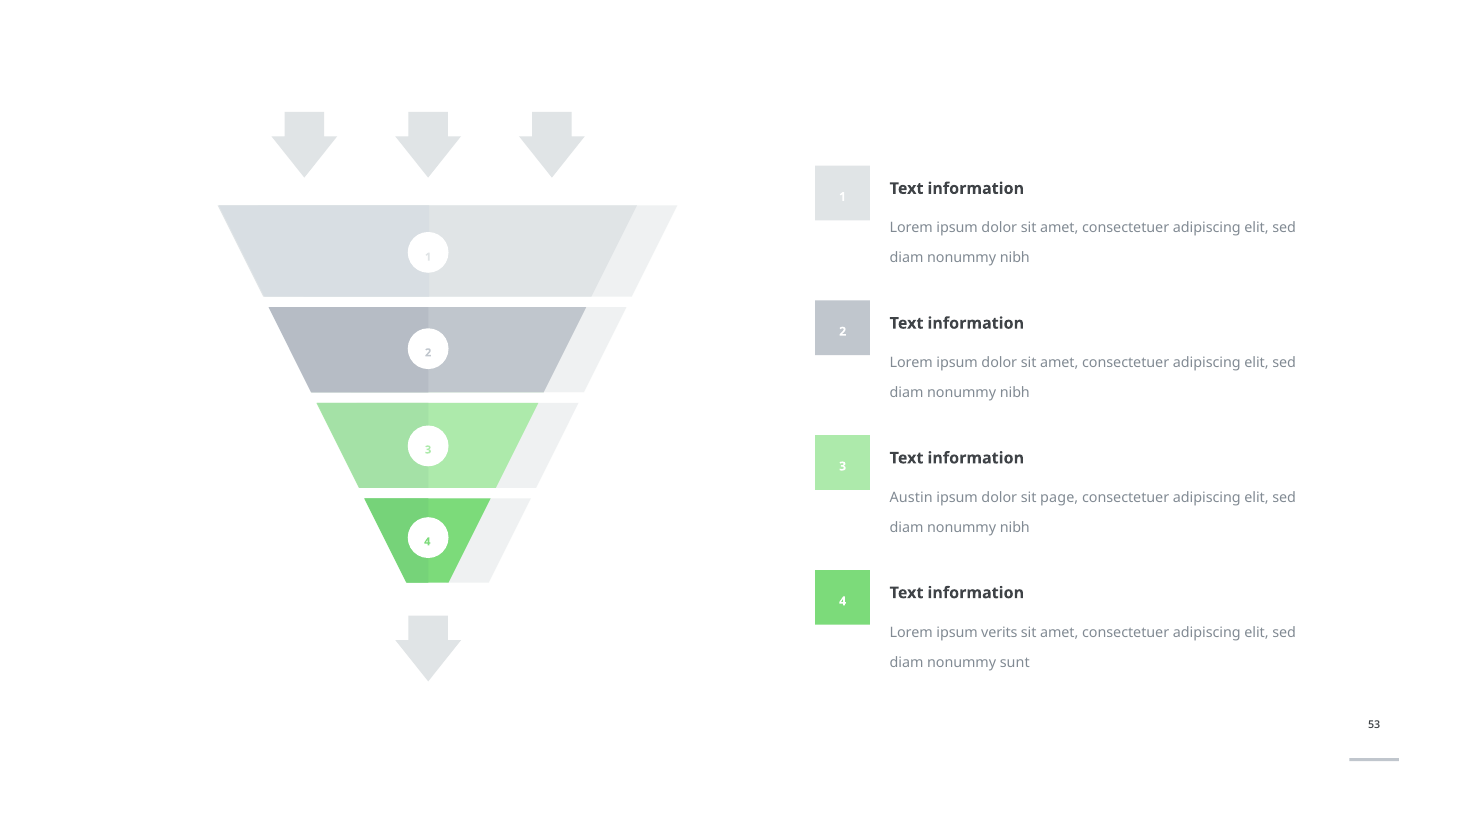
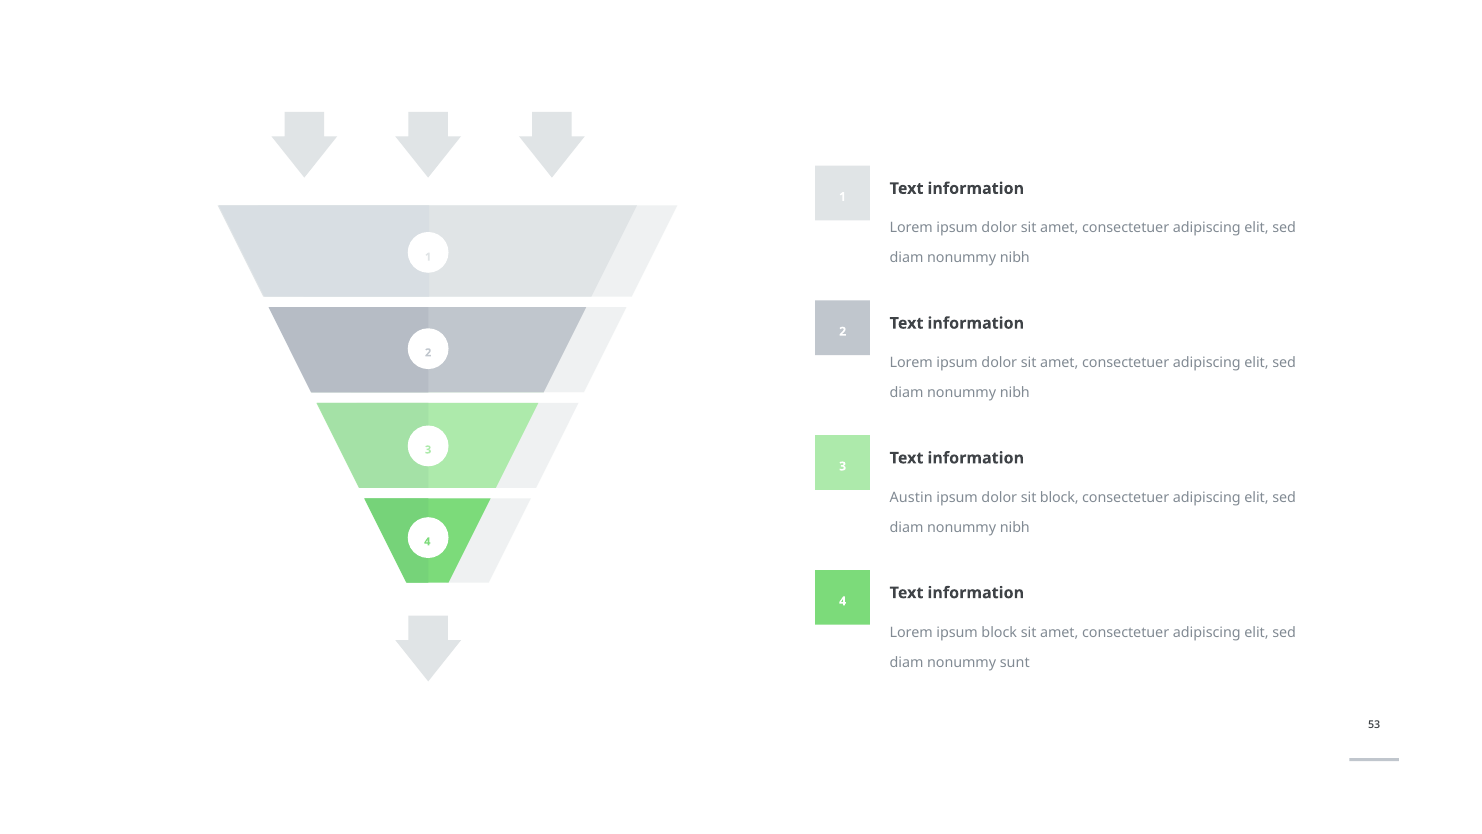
sit page: page -> block
ipsum verits: verits -> block
